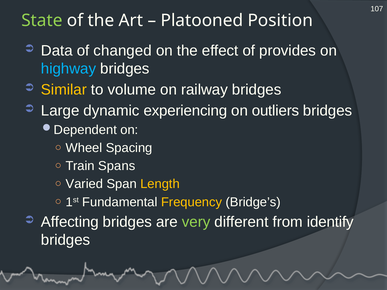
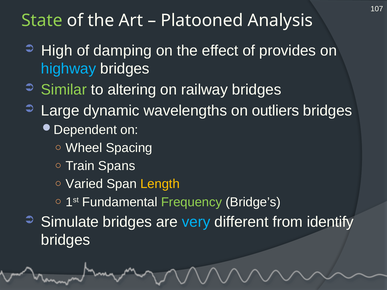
Position: Position -> Analysis
Data: Data -> High
changed: changed -> damping
Similar colour: yellow -> light green
volume: volume -> altering
experiencing: experiencing -> wavelengths
Frequency colour: yellow -> light green
Affecting: Affecting -> Simulate
very colour: light green -> light blue
